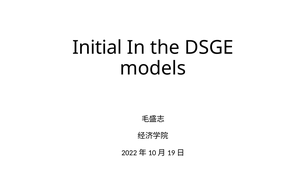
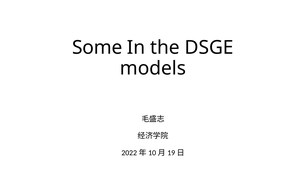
Initial: Initial -> Some
